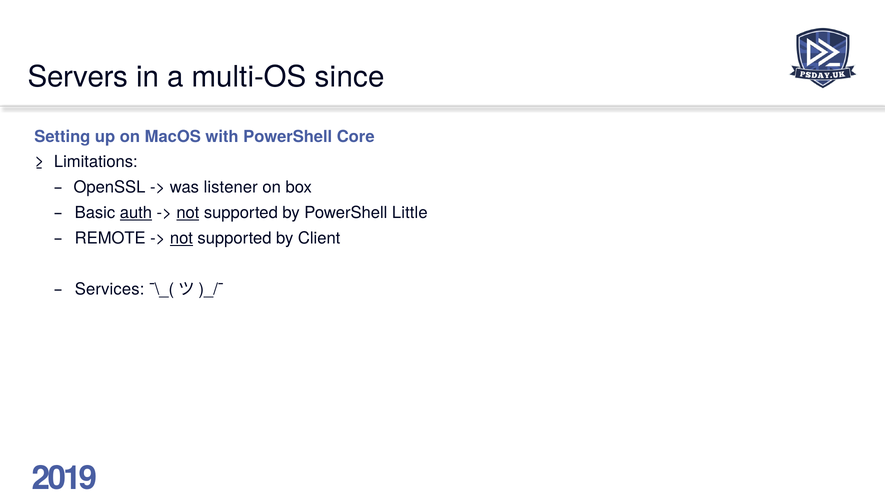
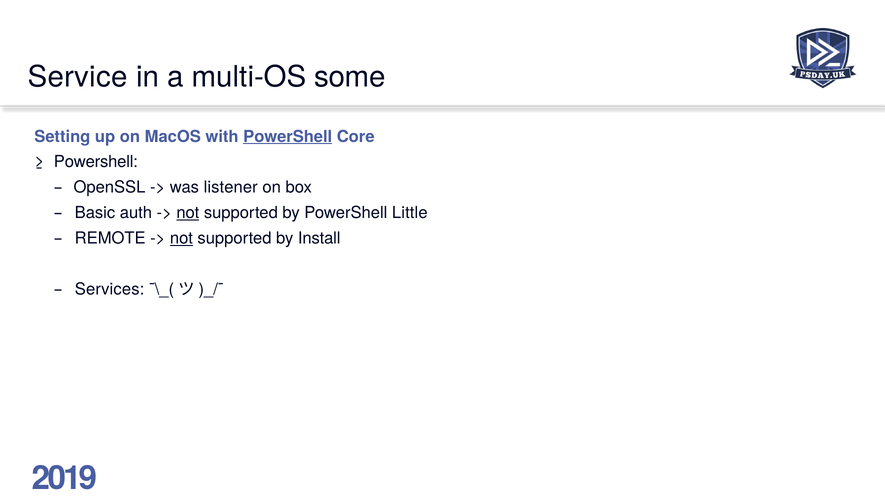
Servers: Servers -> Service
since: since -> some
PowerShell at (288, 136) underline: none -> present
Limitations at (96, 162): Limitations -> Powershell
auth underline: present -> none
Client: Client -> Install
